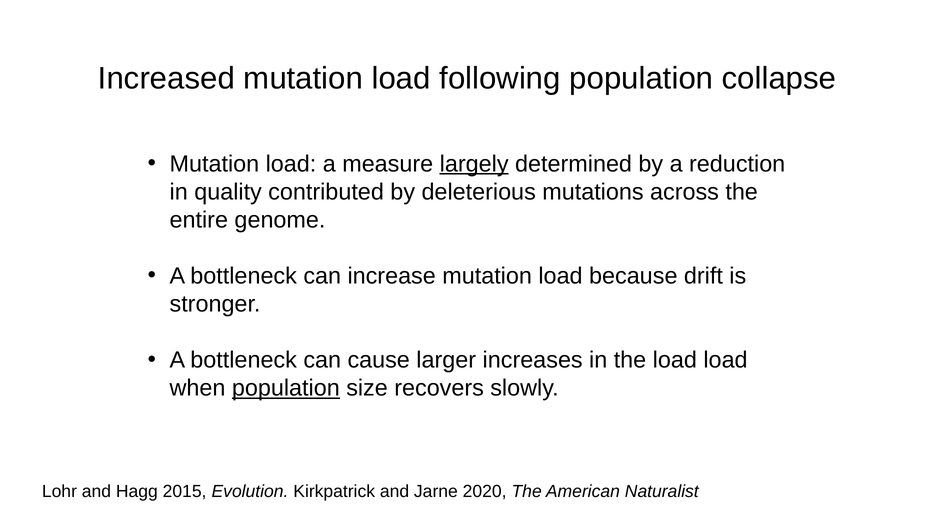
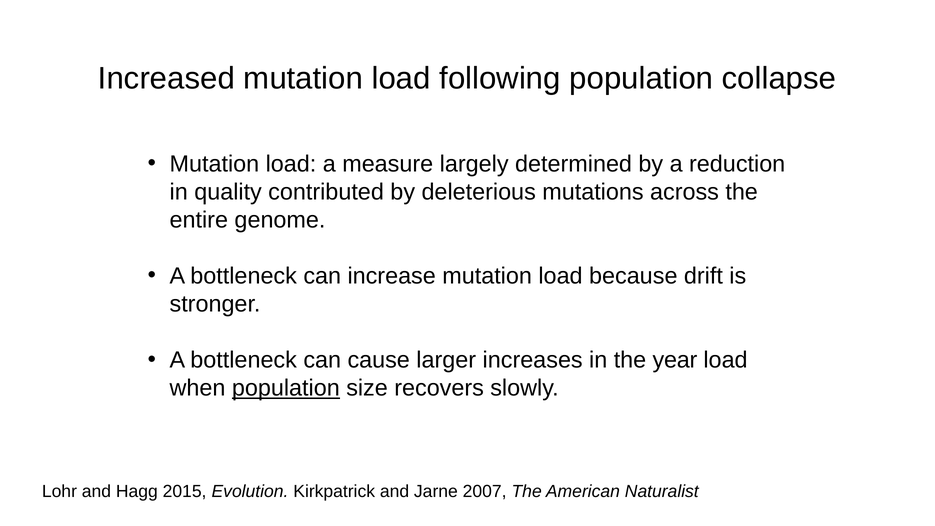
largely underline: present -> none
the load: load -> year
2020: 2020 -> 2007
